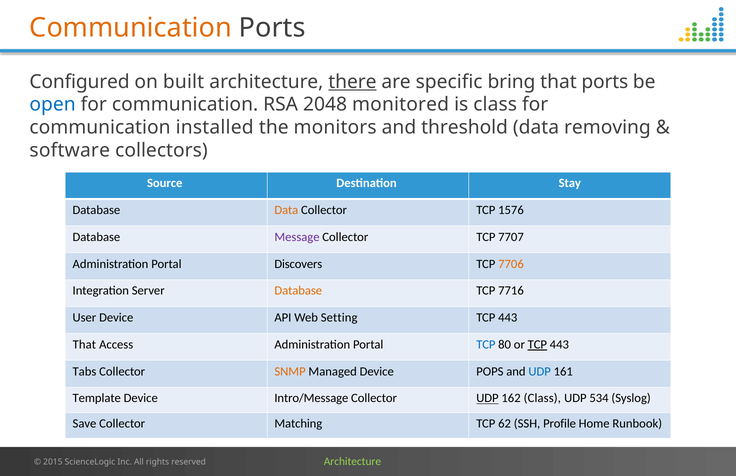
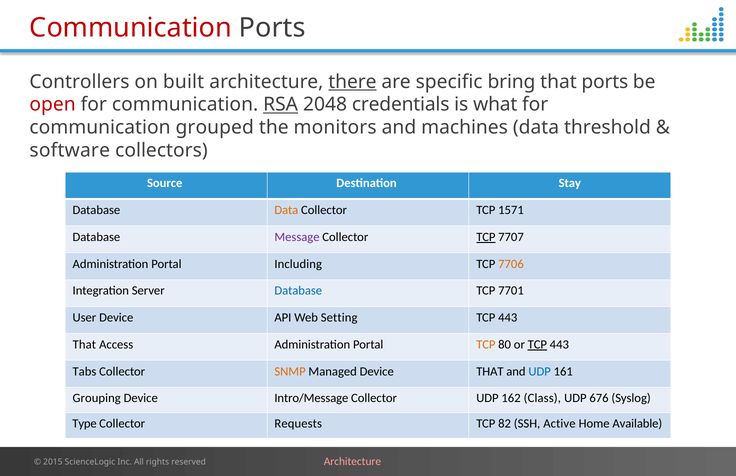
Communication at (131, 28) colour: orange -> red
Configured: Configured -> Controllers
open colour: blue -> red
RSA underline: none -> present
monitored: monitored -> credentials
is class: class -> what
installed: installed -> grouped
threshold: threshold -> machines
removing: removing -> threshold
1576: 1576 -> 1571
TCP at (486, 237) underline: none -> present
Discovers: Discovers -> Including
Database at (298, 291) colour: orange -> blue
7716: 7716 -> 7701
TCP at (486, 345) colour: blue -> orange
Device POPS: POPS -> THAT
Template: Template -> Grouping
UDP at (487, 398) underline: present -> none
534: 534 -> 676
Save: Save -> Type
Matching: Matching -> Requests
62: 62 -> 82
Profile: Profile -> Active
Runbook: Runbook -> Available
Architecture at (352, 462) colour: light green -> pink
